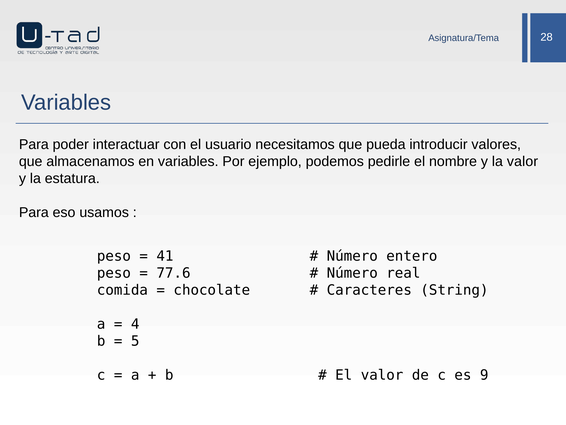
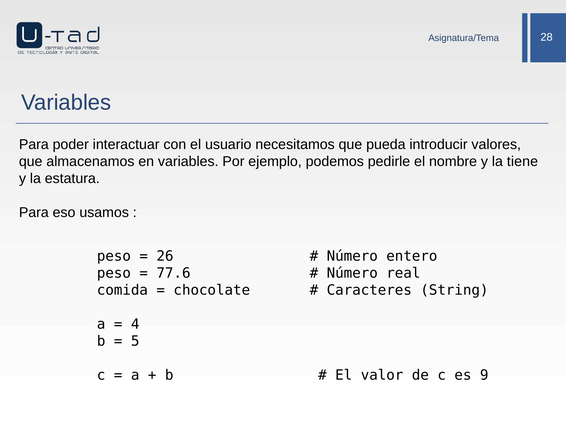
la valor: valor -> tiene
41: 41 -> 26
